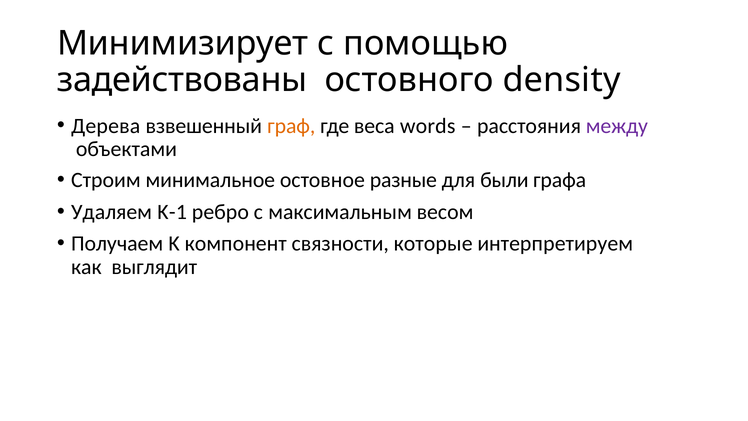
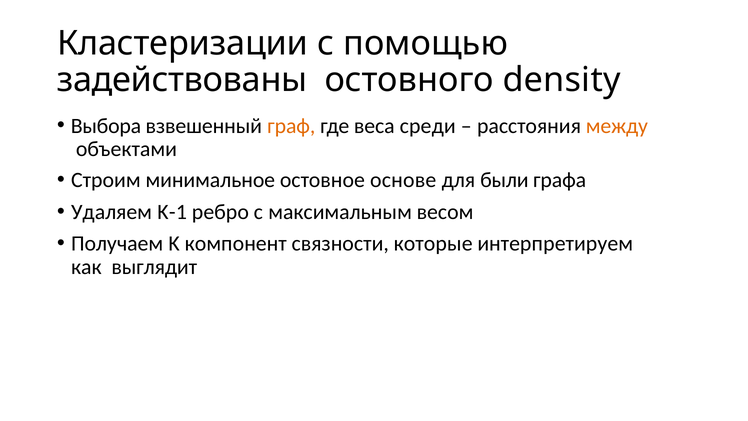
Минимизирует: Минимизирует -> Кластеризации
Дерева: Дерева -> Выбора
words: words -> среди
между colour: purple -> orange
разные: разные -> основе
